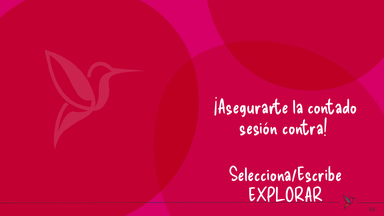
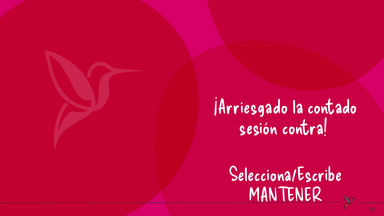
¡Asegurarte: ¡Asegurarte -> ¡Arriesgado
EXPLORAR: EXPLORAR -> MANTENER
